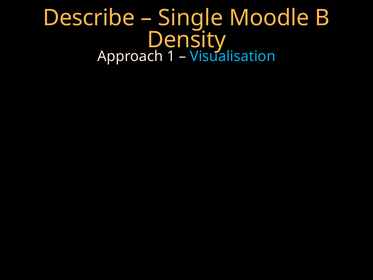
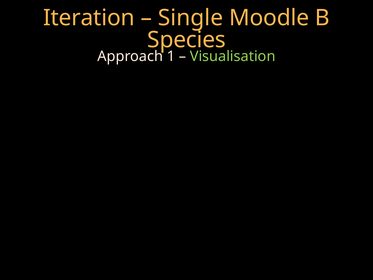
Describe: Describe -> Iteration
Density: Density -> Species
Visualisation colour: light blue -> light green
